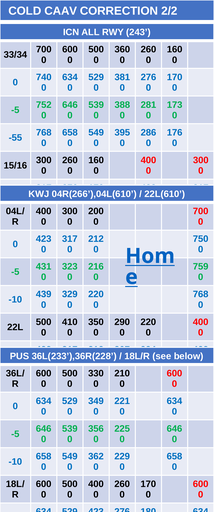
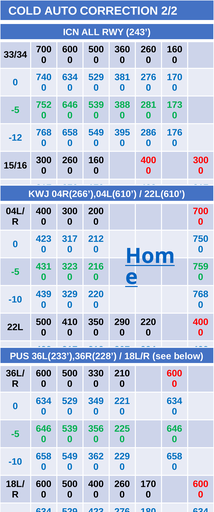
CAAV: CAAV -> AUTO
-55: -55 -> -12
